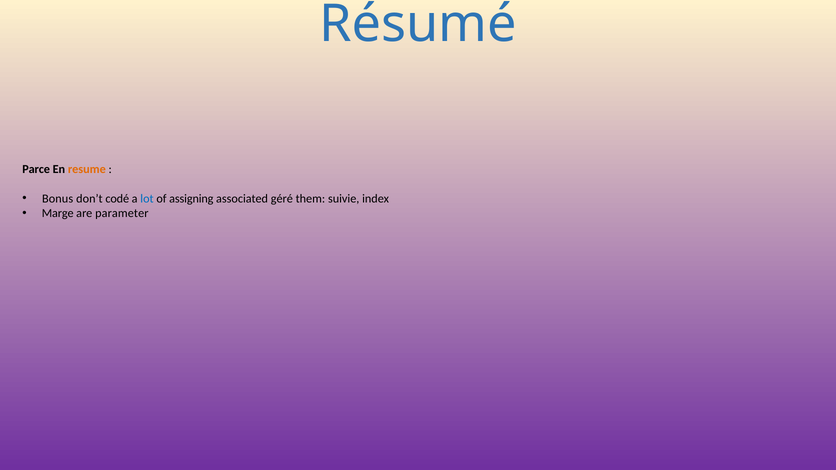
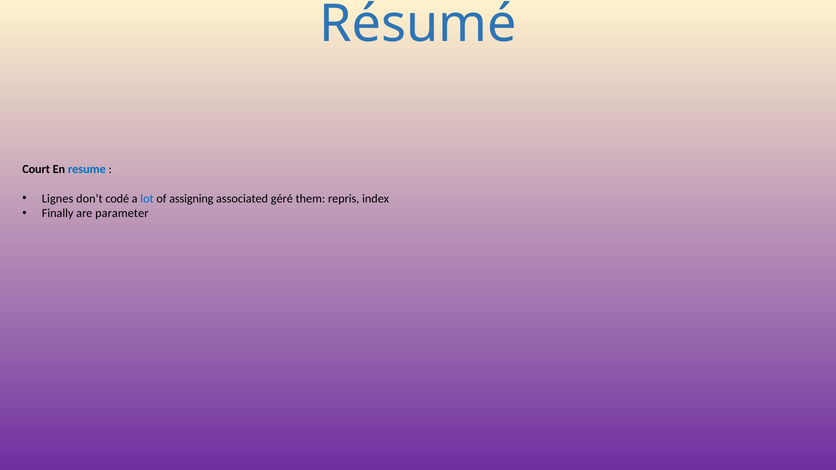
Parce: Parce -> Court
resume colour: orange -> blue
Bonus: Bonus -> Lignes
suivie: suivie -> repris
Marge: Marge -> Finally
